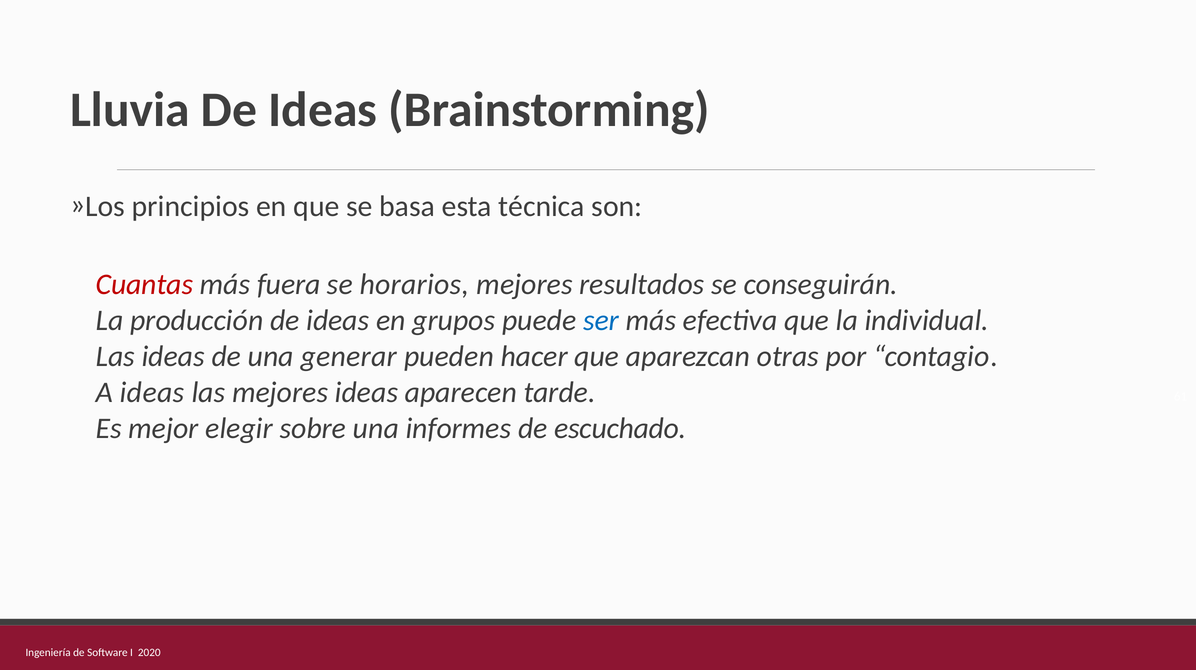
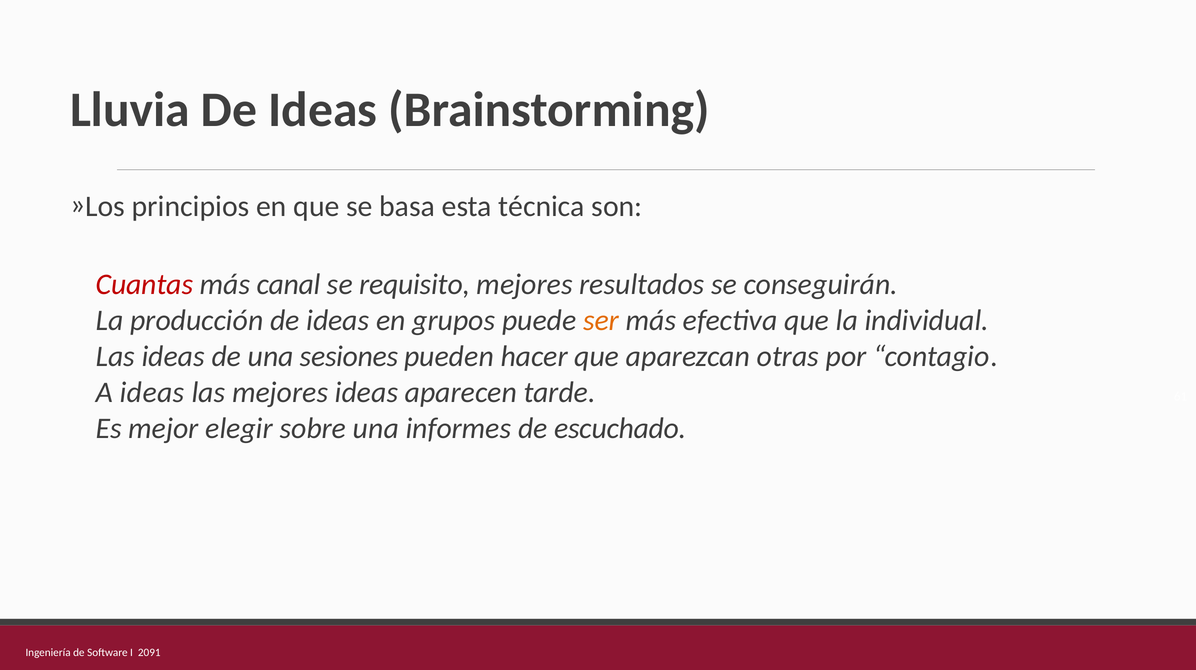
fuera: fuera -> canal
horarios: horarios -> requisito
ser colour: blue -> orange
generar: generar -> sesiones
2020: 2020 -> 2091
